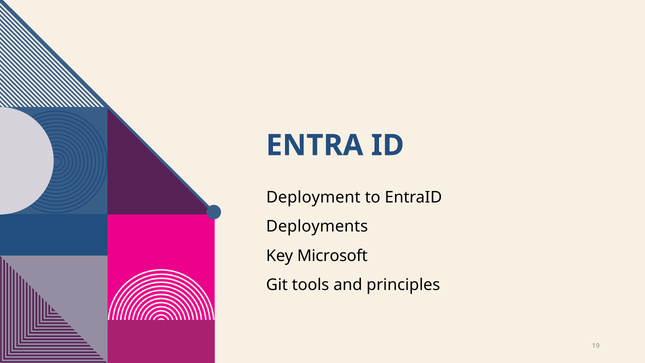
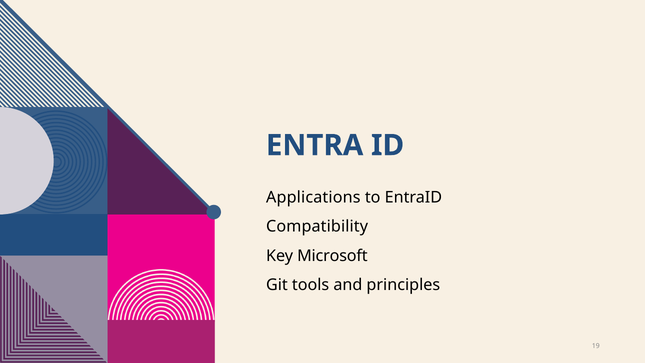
Deployment: Deployment -> Applications
Deployments: Deployments -> Compatibility
